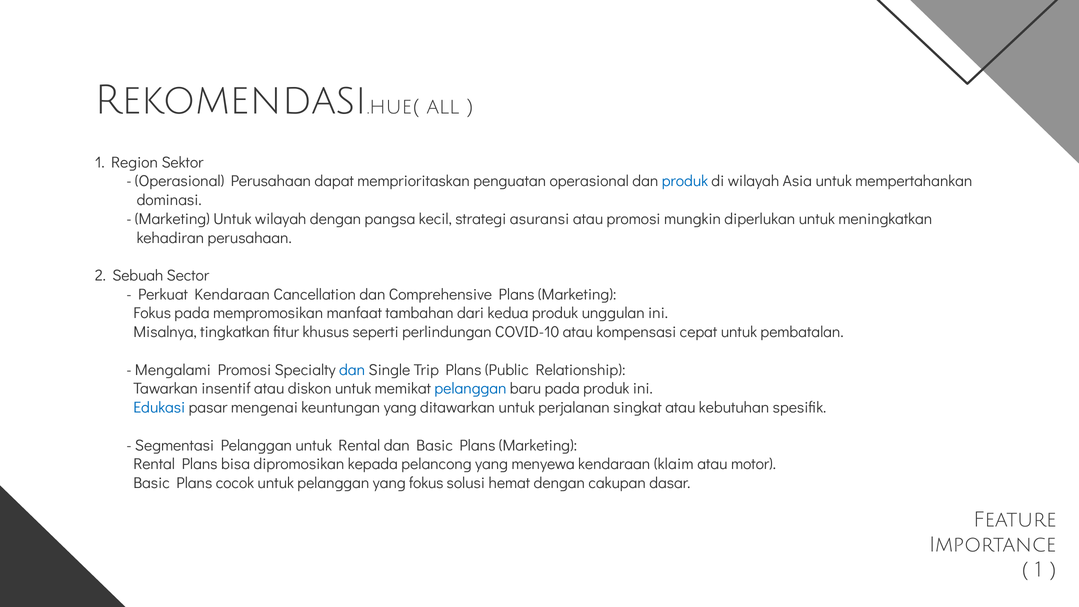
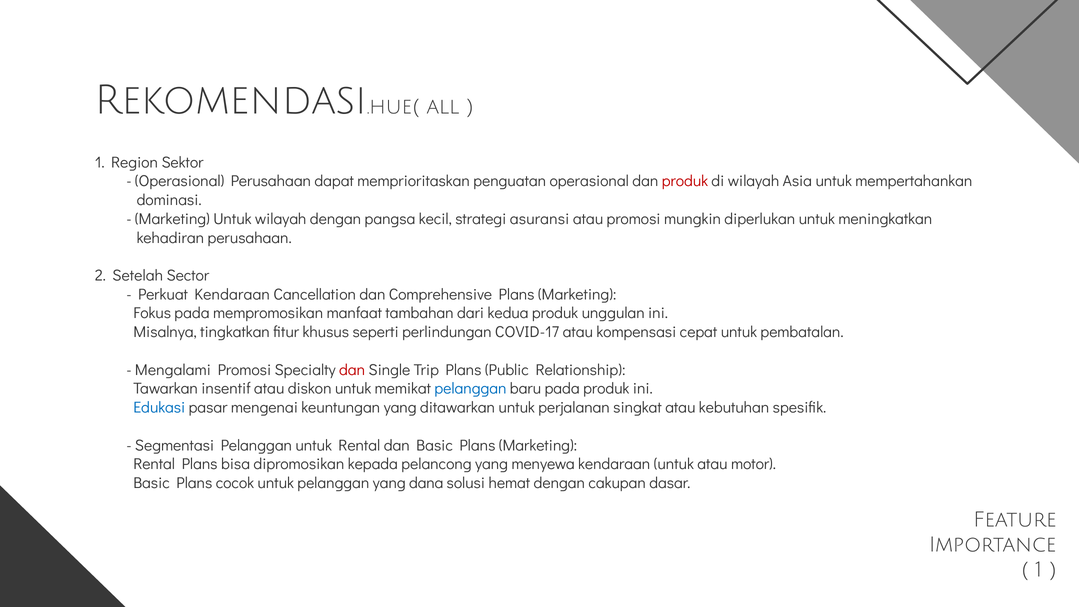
produk at (685, 181) colour: blue -> red
Sebuah: Sebuah -> Setelah
COVID-10: COVID-10 -> COVID-17
dan at (352, 370) colour: blue -> red
kendaraan klaim: klaim -> untuk
yang fokus: fokus -> dana
